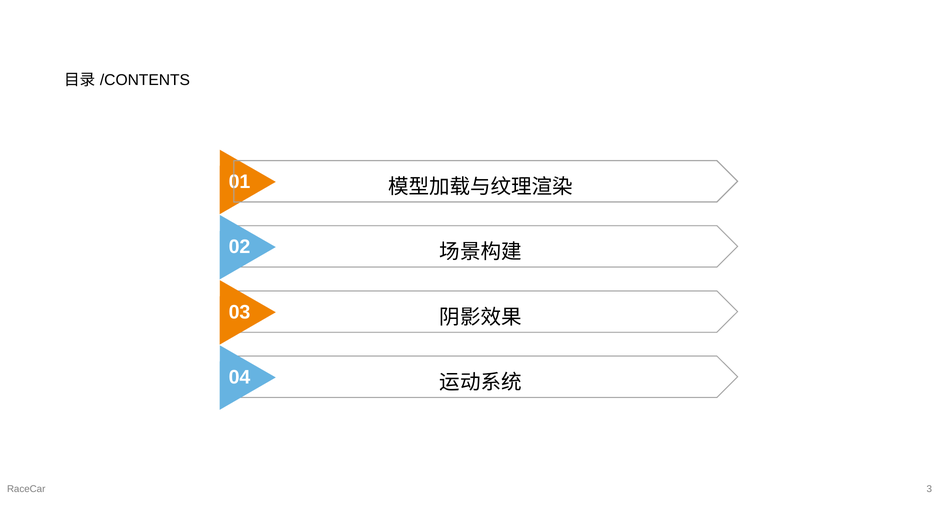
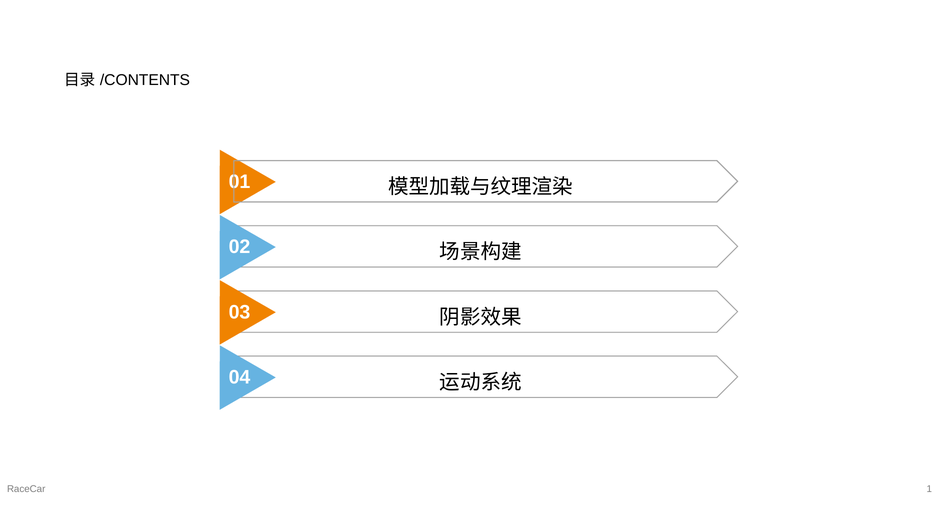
3: 3 -> 1
